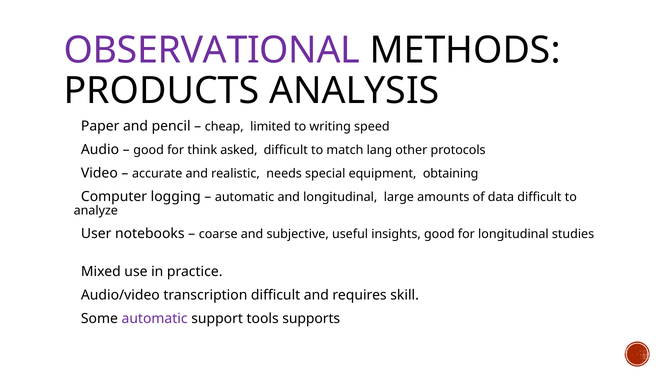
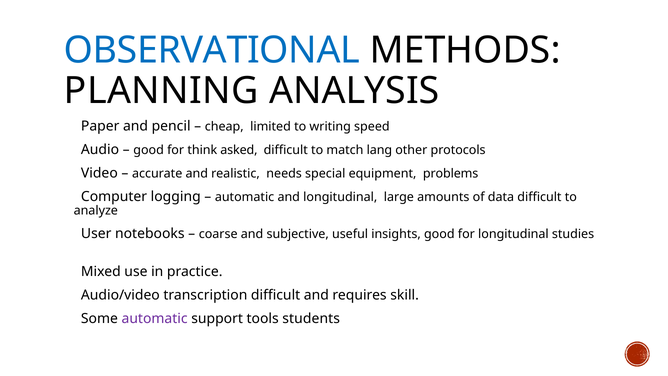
OBSERVATIONAL colour: purple -> blue
PRODUCTS: PRODUCTS -> PLANNING
obtaining: obtaining -> problems
supports: supports -> students
